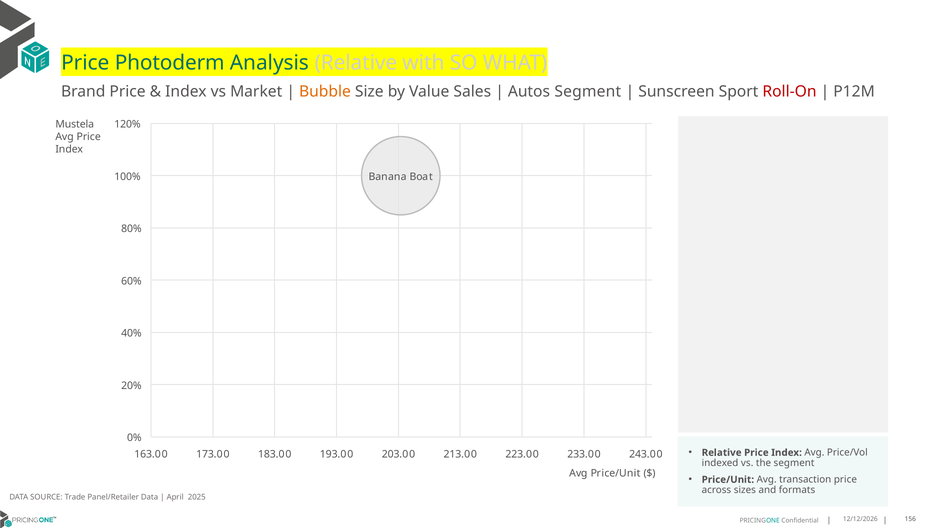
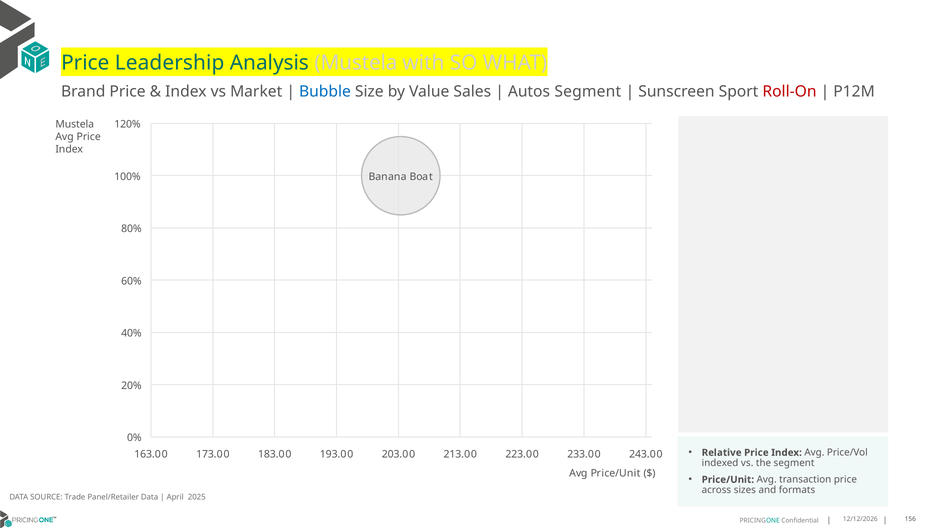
Photoderm: Photoderm -> Leadership
Analysis Relative: Relative -> Mustela
Bubble colour: orange -> blue
